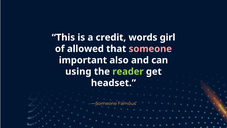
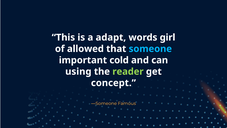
credit: credit -> adapt
someone colour: pink -> light blue
also: also -> cold
headset: headset -> concept
